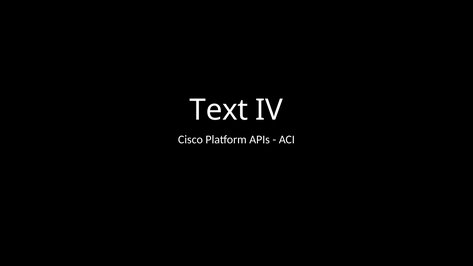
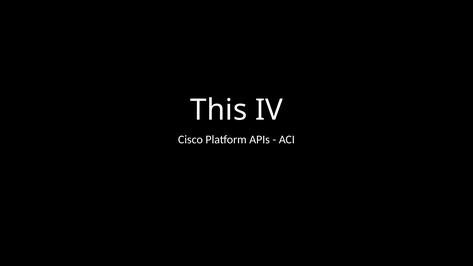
Text: Text -> This
